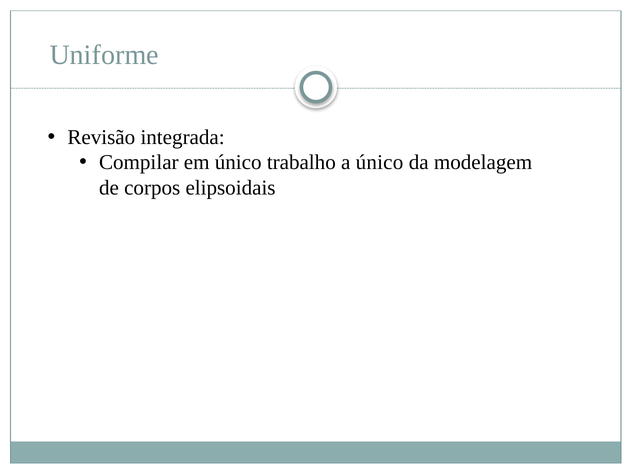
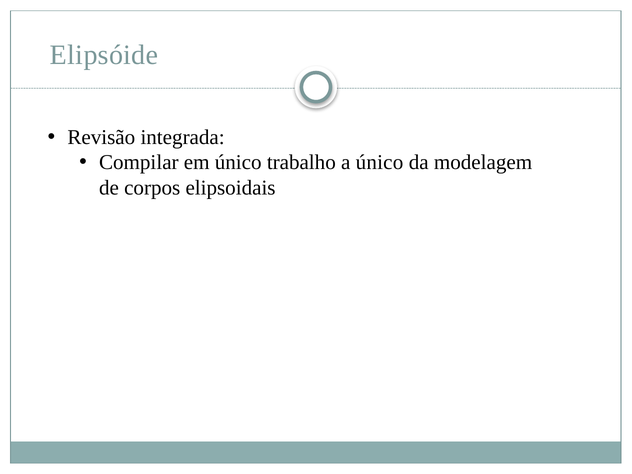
Uniforme: Uniforme -> Elipsóide
